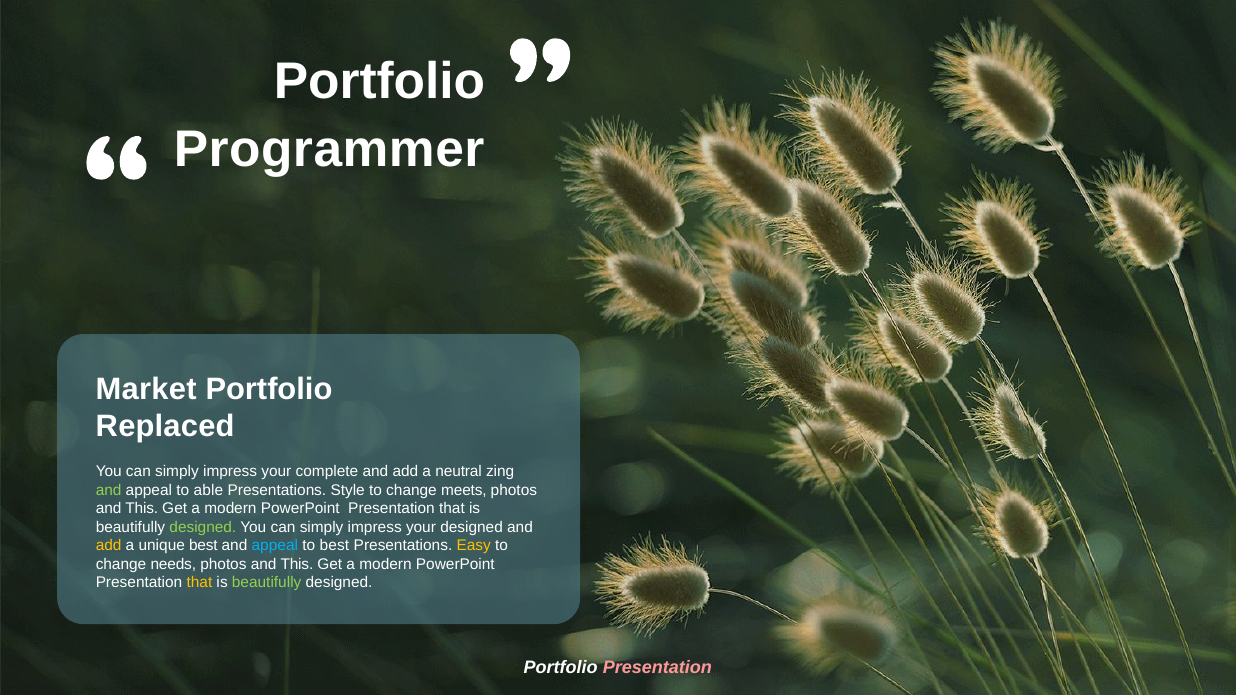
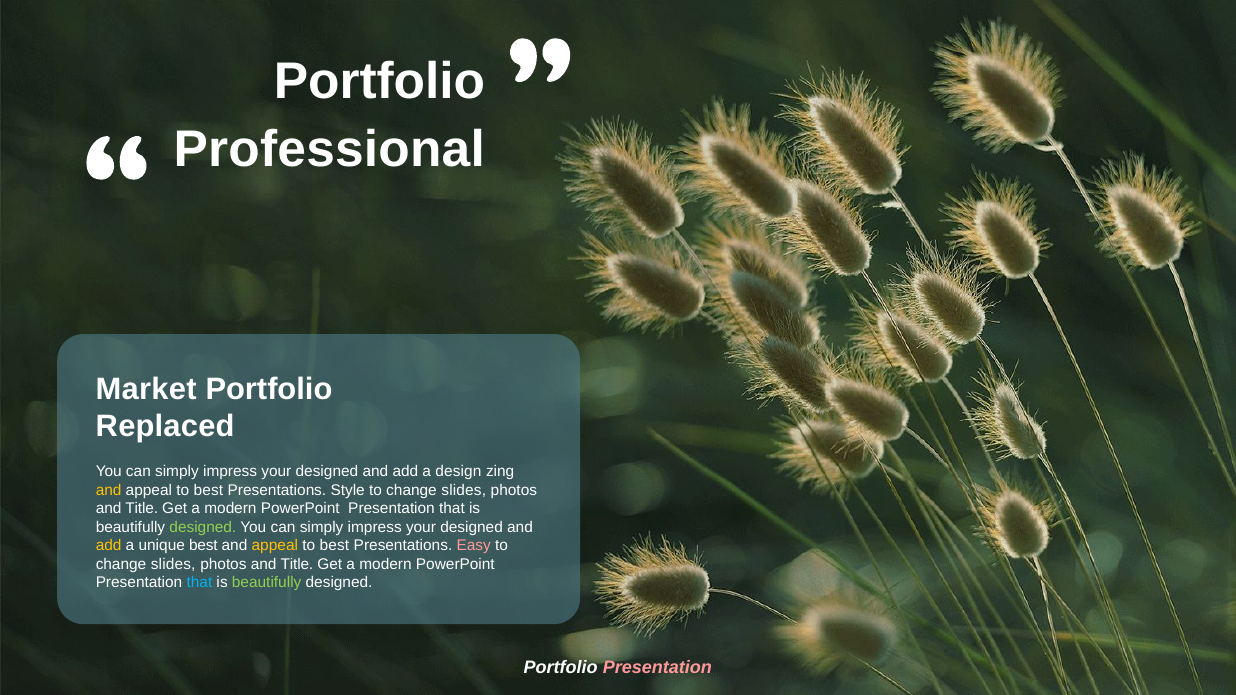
Programmer: Programmer -> Professional
complete at (327, 472): complete -> designed
neutral: neutral -> design
and at (109, 490) colour: light green -> yellow
able at (208, 490): able -> best
meets at (464, 490): meets -> slides
This at (142, 509): This -> Title
appeal at (275, 546) colour: light blue -> yellow
Easy colour: yellow -> pink
needs at (173, 564): needs -> slides
This at (297, 564): This -> Title
that at (199, 583) colour: yellow -> light blue
